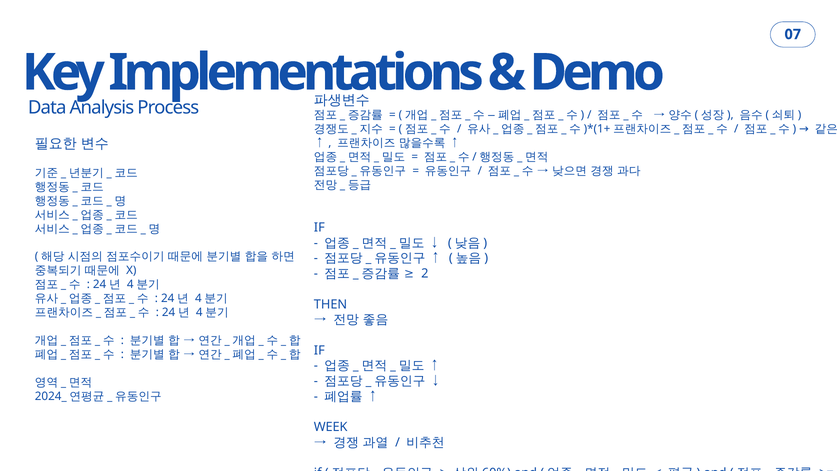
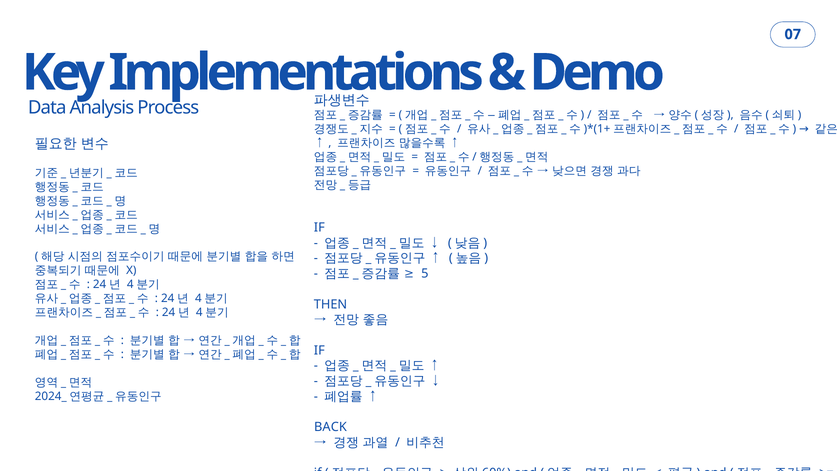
2: 2 -> 5
WEEK: WEEK -> BACK
